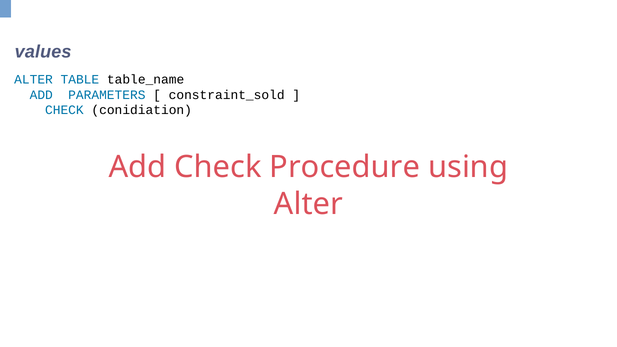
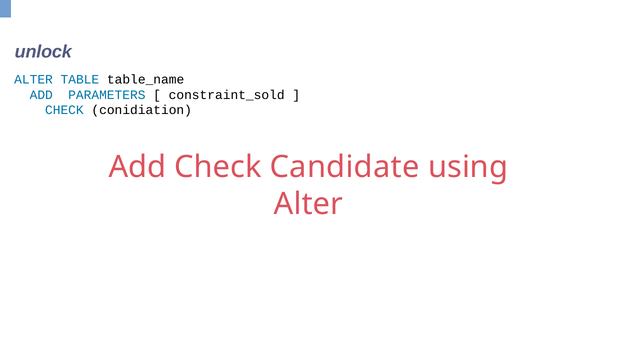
values: values -> unlock
Procedure: Procedure -> Candidate
